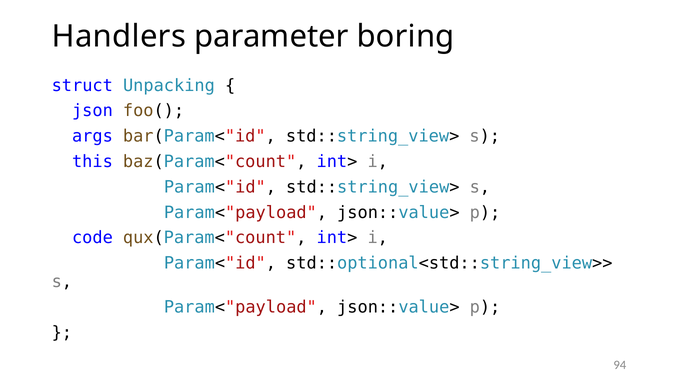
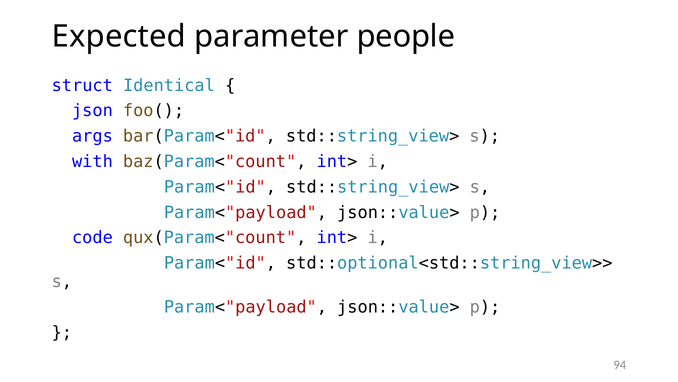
Handlers: Handlers -> Expected
boring: boring -> people
Unpacking: Unpacking -> Identical
this: this -> with
